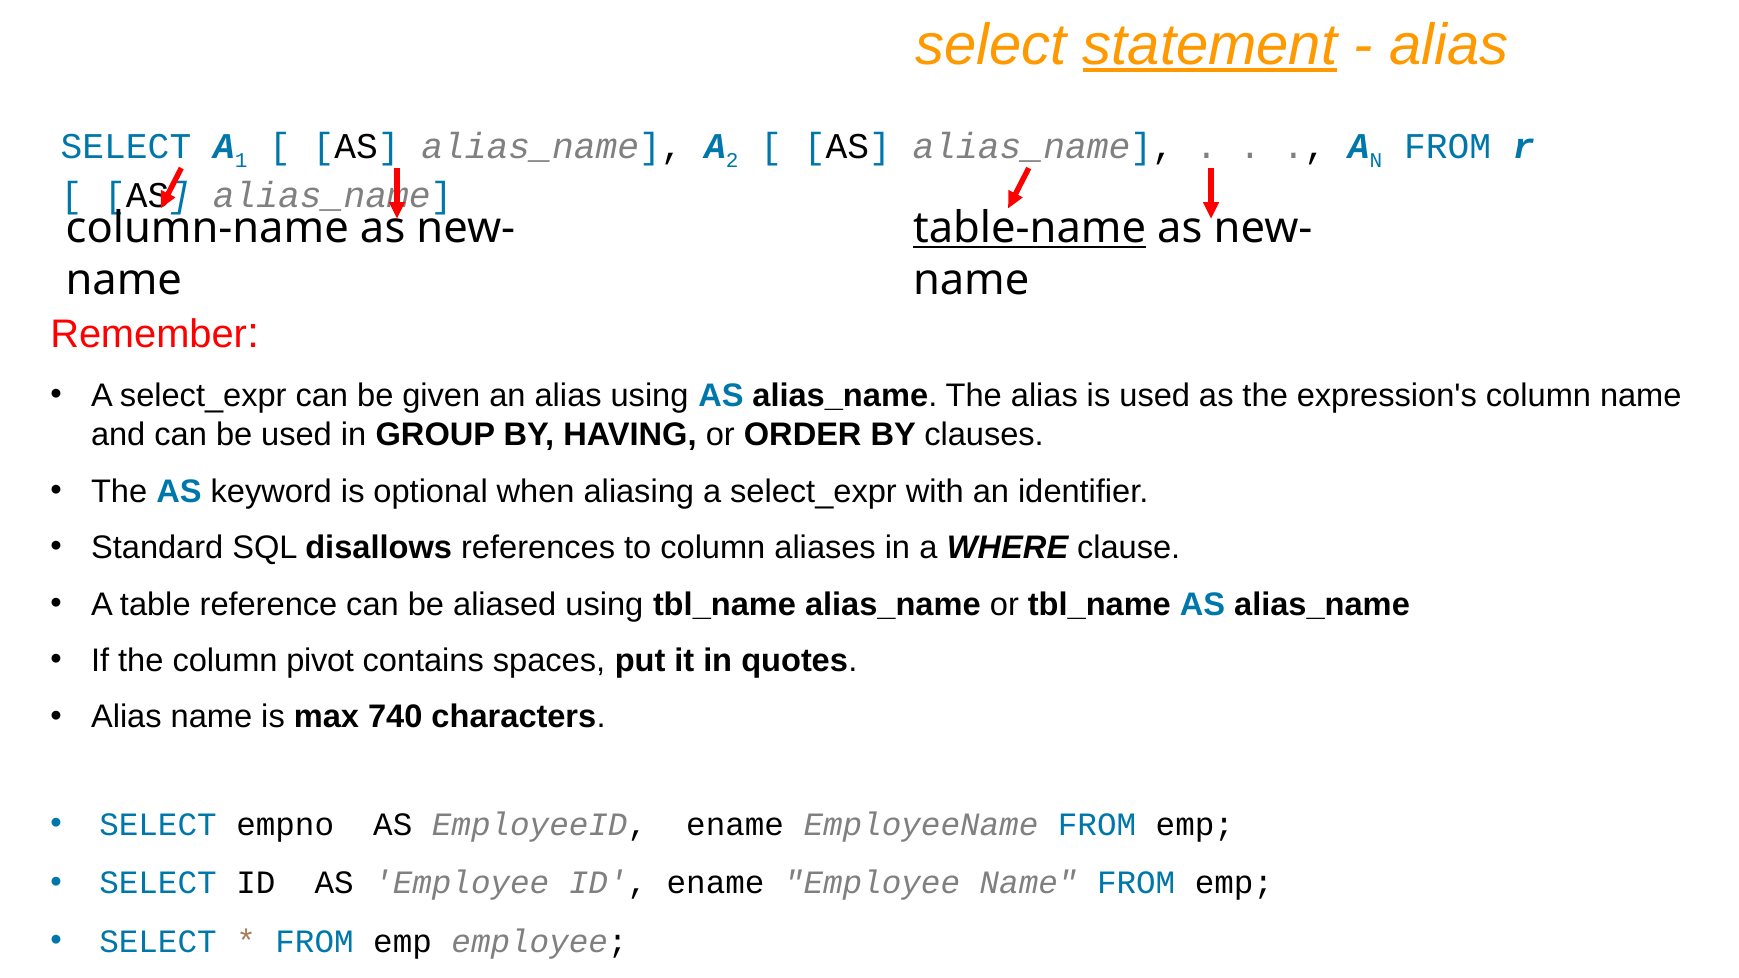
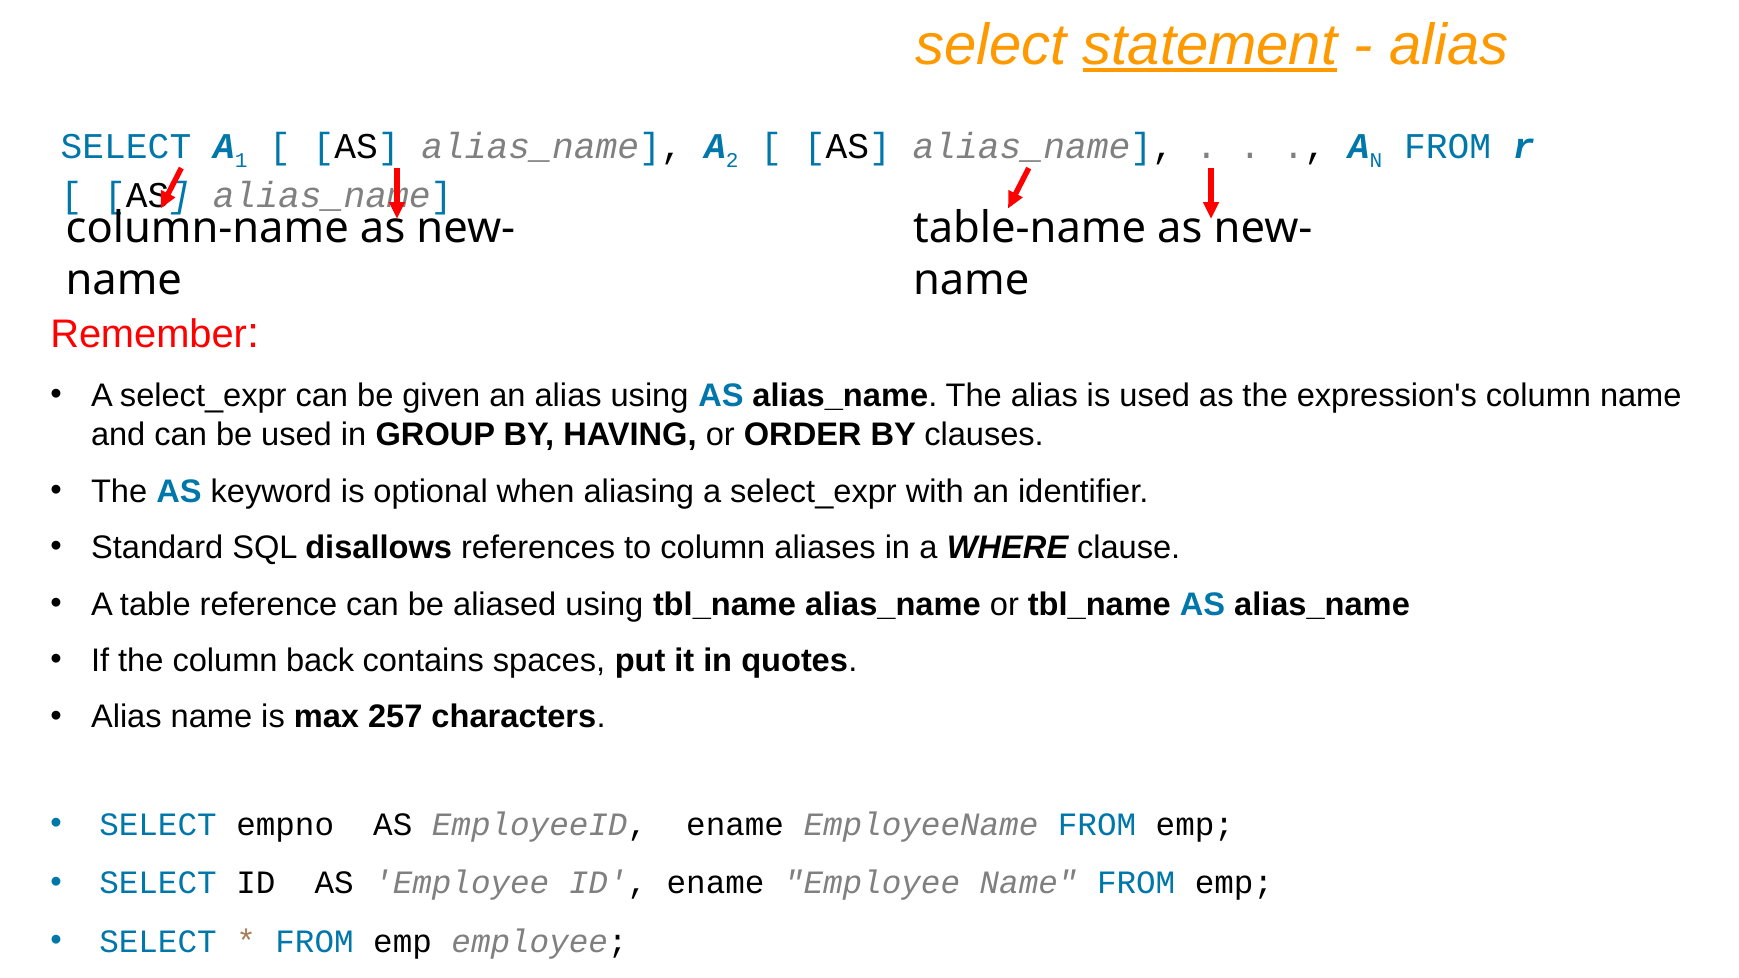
table-name underline: present -> none
pivot: pivot -> back
740: 740 -> 257
